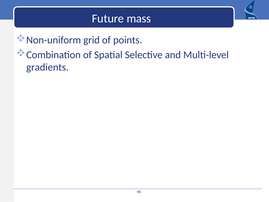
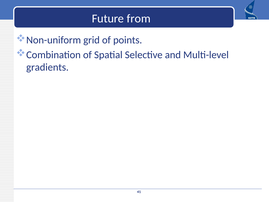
mass: mass -> from
